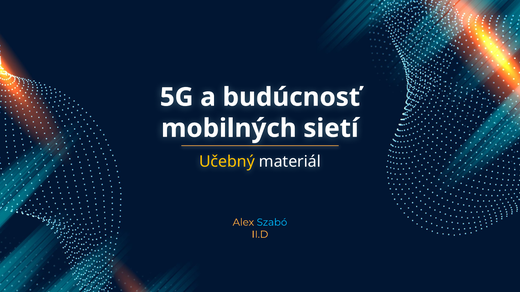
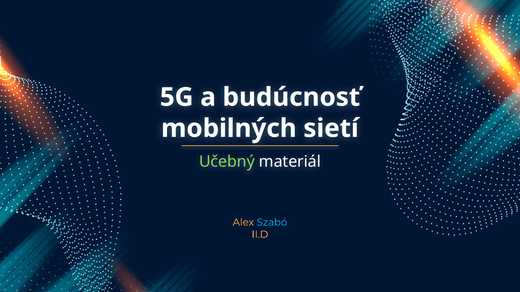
Učebný colour: yellow -> light green
